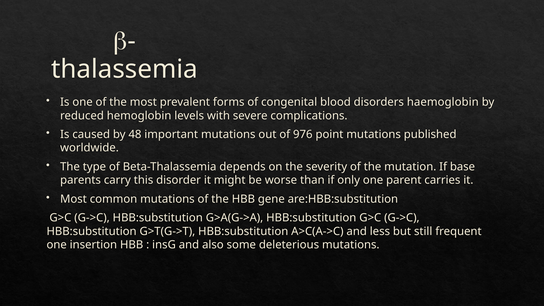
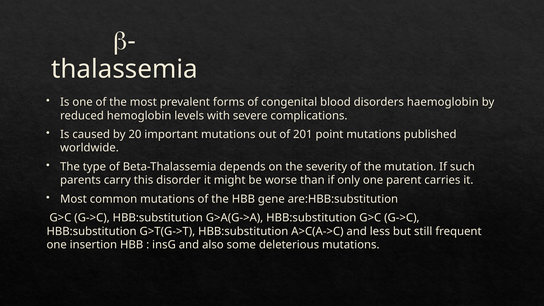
48: 48 -> 20
976: 976 -> 201
base: base -> such
